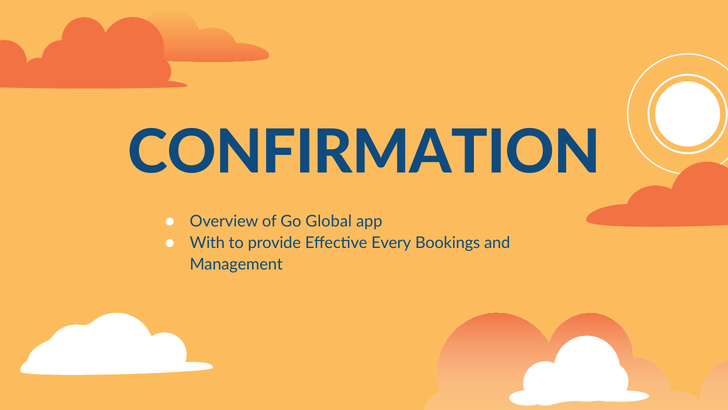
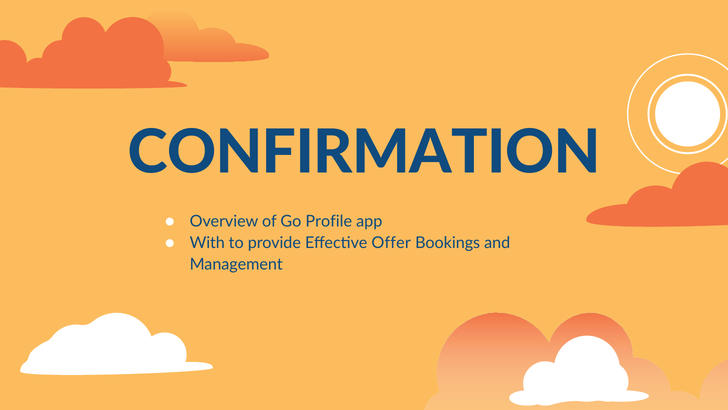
Global: Global -> Profile
Every: Every -> Offer
